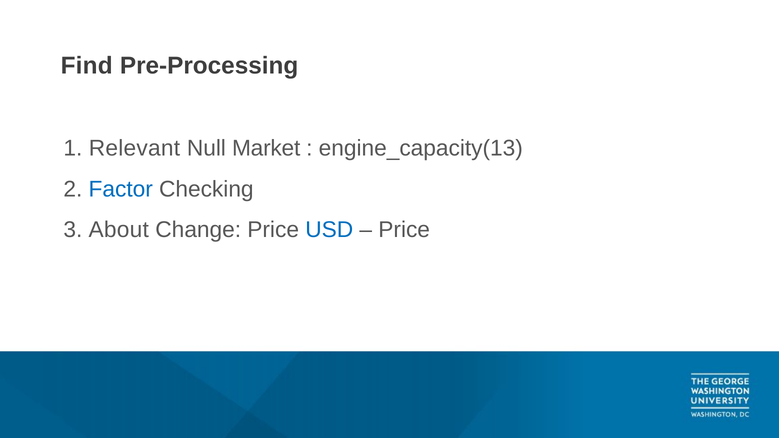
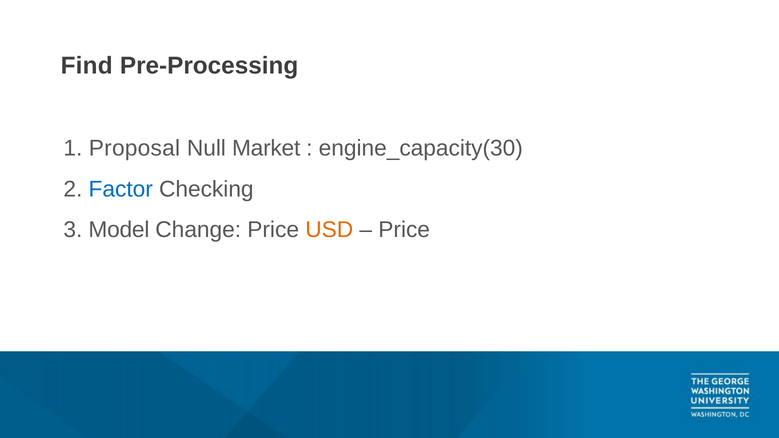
Relevant: Relevant -> Proposal
engine_capacity(13: engine_capacity(13 -> engine_capacity(30
About: About -> Model
USD colour: blue -> orange
